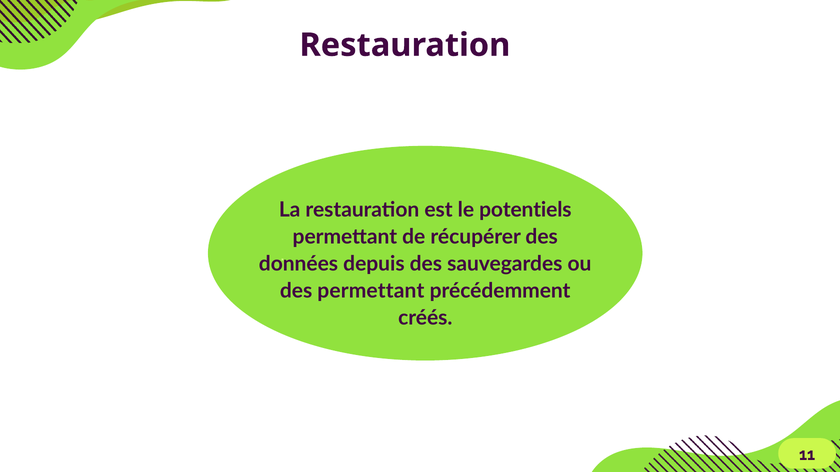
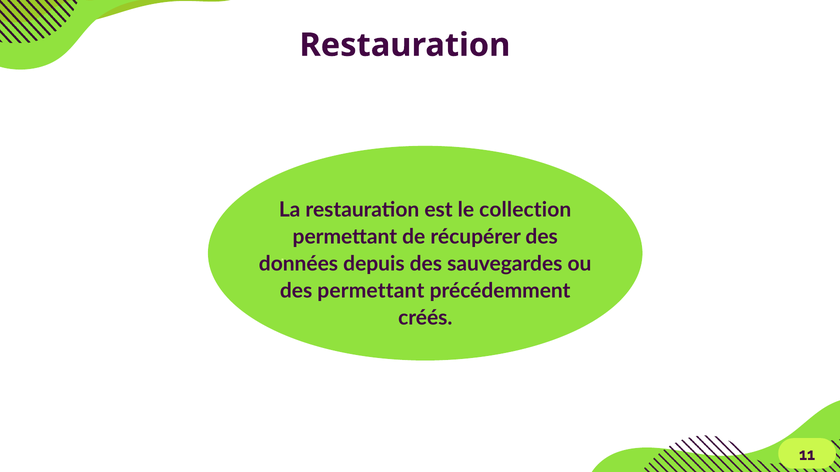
potentiels: potentiels -> collection
